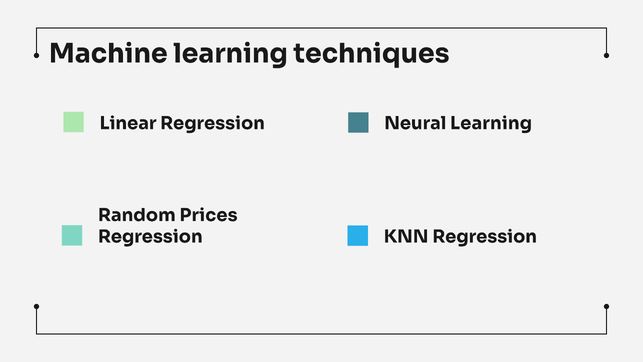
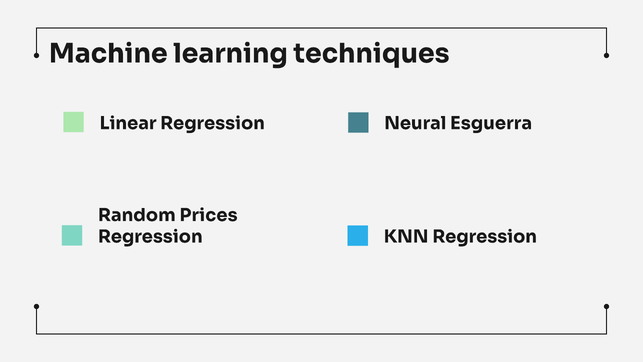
Neural Learning: Learning -> Esguerra
